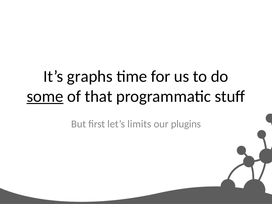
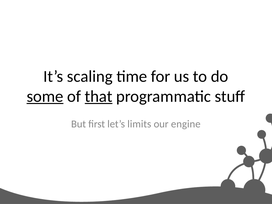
graphs: graphs -> scaling
that underline: none -> present
plugins: plugins -> engine
